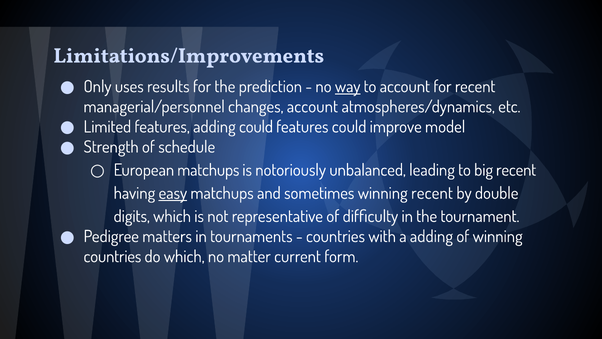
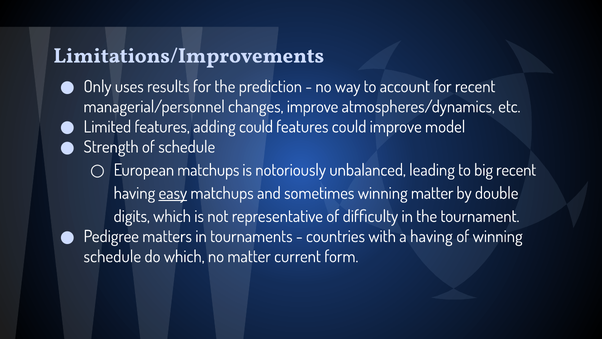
way underline: present -> none
changes account: account -> improve
winning recent: recent -> matter
a adding: adding -> having
countries at (112, 256): countries -> schedule
